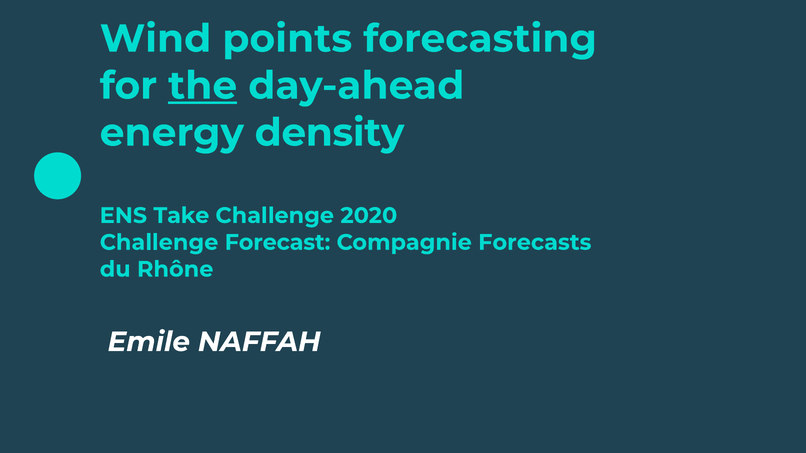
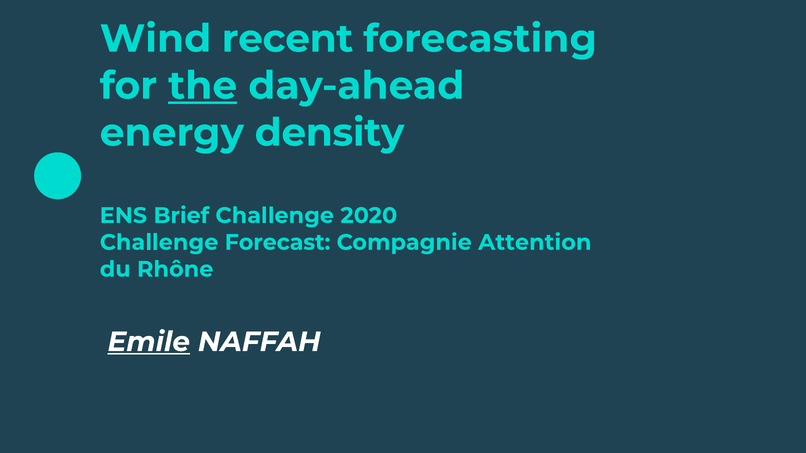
points: points -> recent
Take: Take -> Brief
Forecasts: Forecasts -> Attention
Emile underline: none -> present
